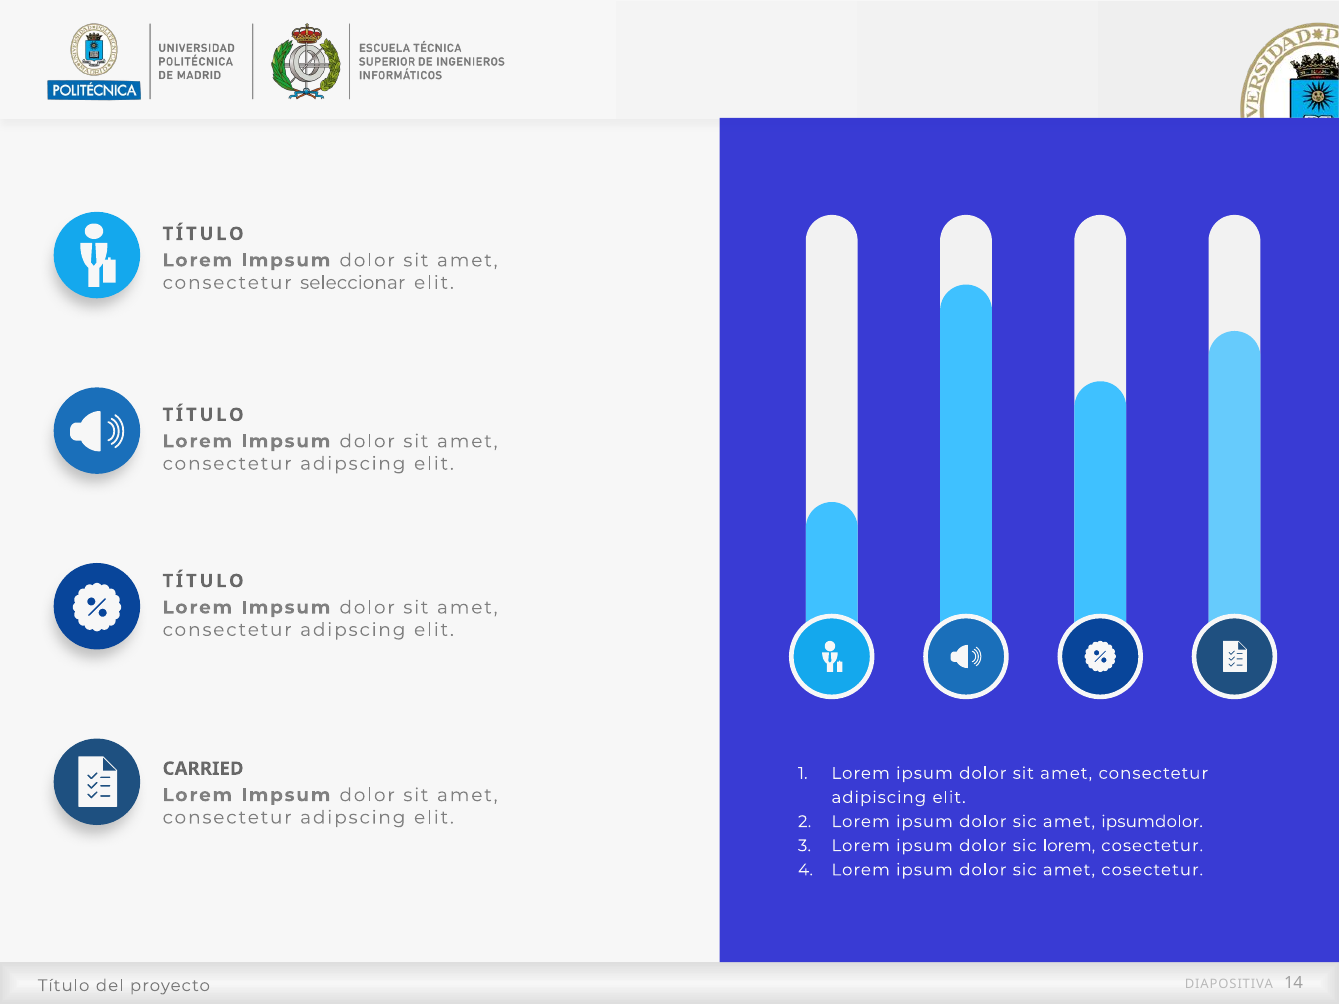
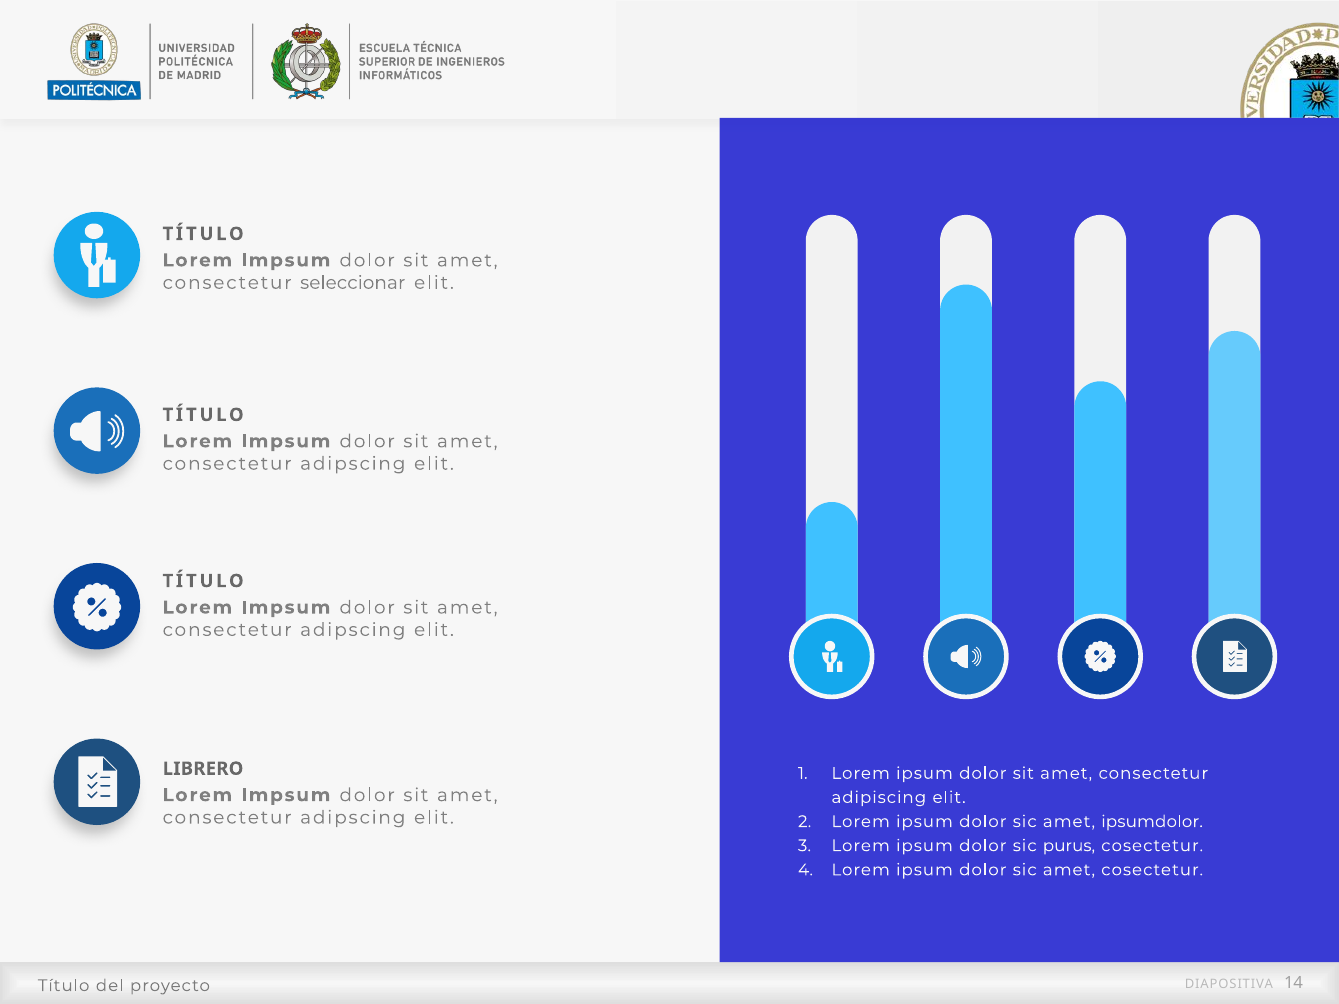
CARRIED: CARRIED -> LIBRERO
sic lorem: lorem -> purus
